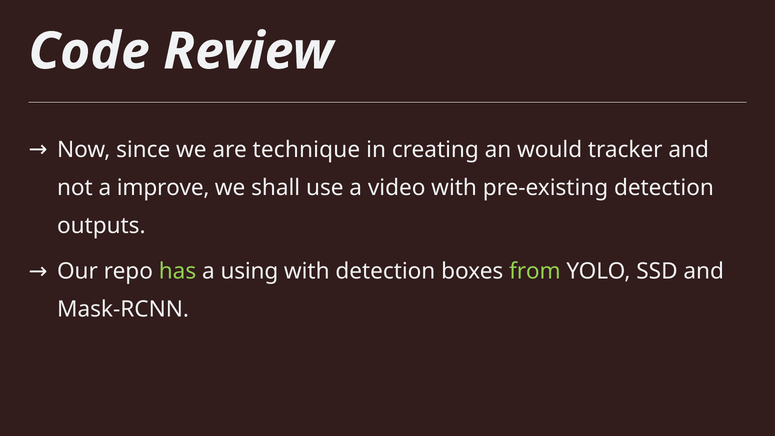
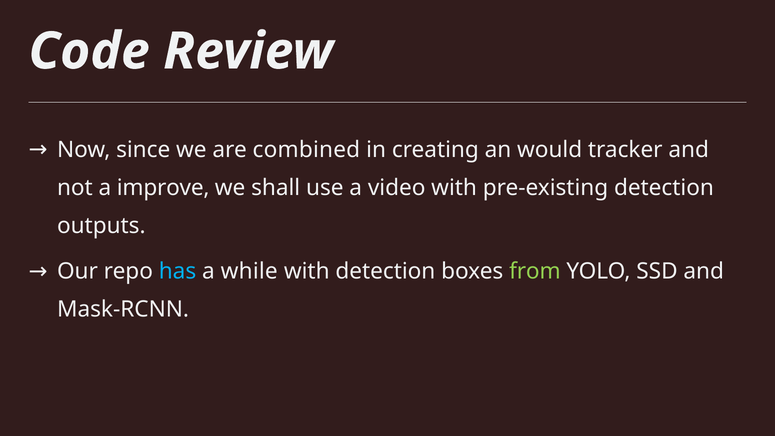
technique: technique -> combined
has colour: light green -> light blue
using: using -> while
